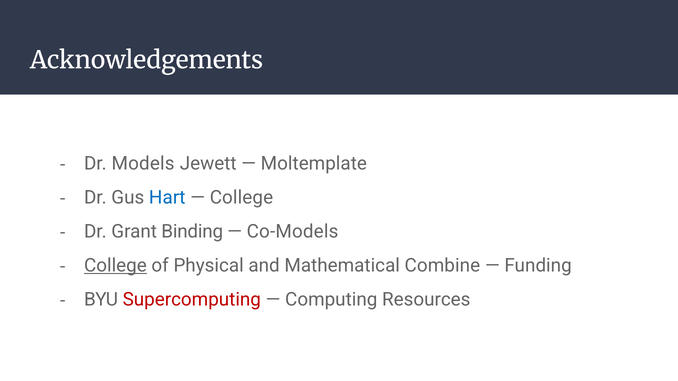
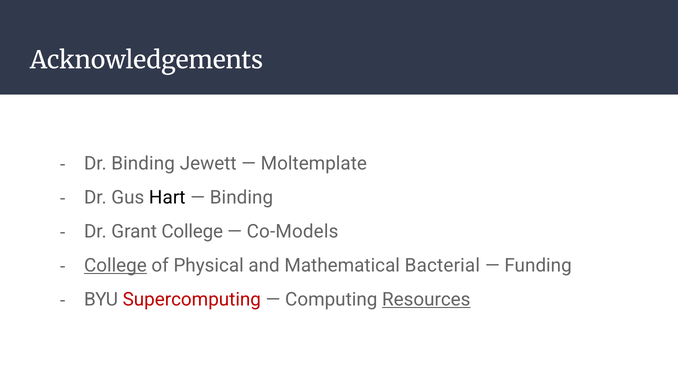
Dr Models: Models -> Binding
Hart colour: blue -> black
College at (241, 198): College -> Binding
Grant Binding: Binding -> College
Combine: Combine -> Bacterial
Resources underline: none -> present
